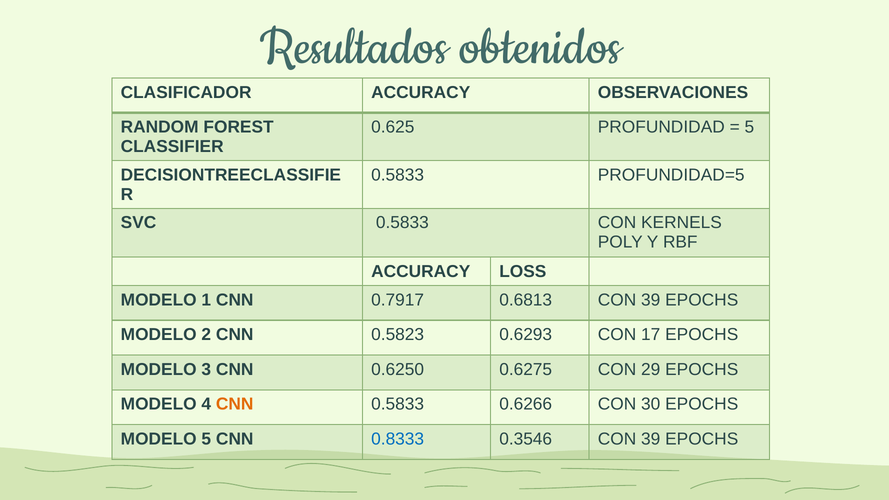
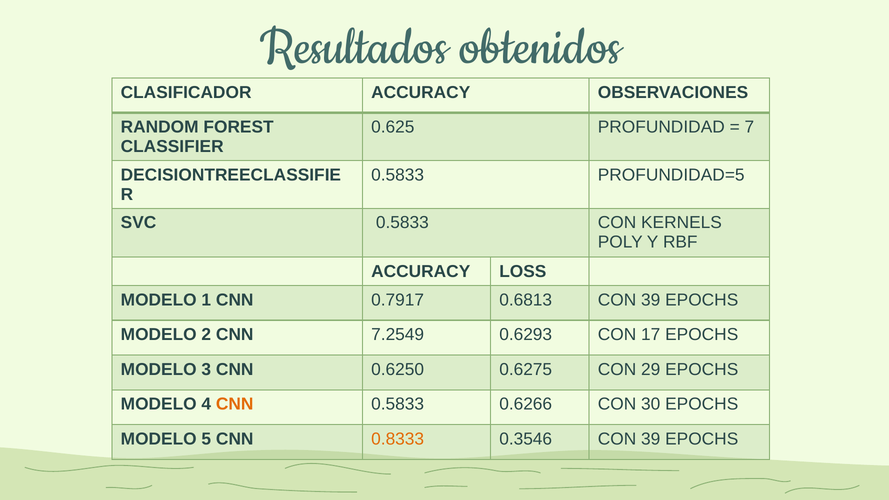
5 at (749, 127): 5 -> 7
0.5823: 0.5823 -> 7.2549
0.8333 colour: blue -> orange
